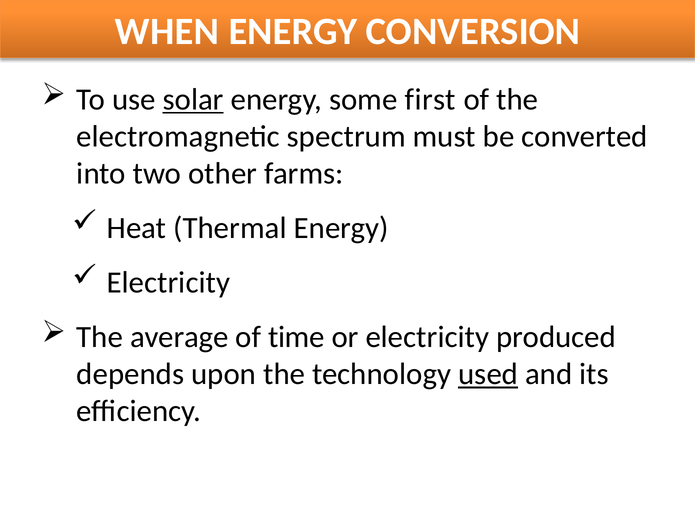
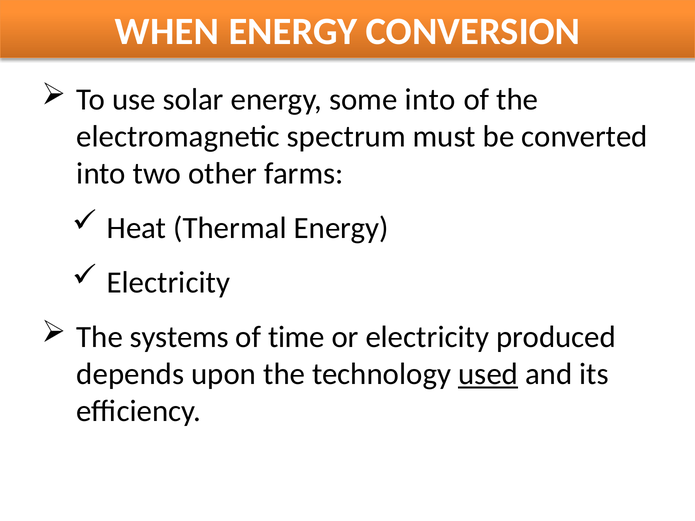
solar underline: present -> none
some first: first -> into
average: average -> systems
